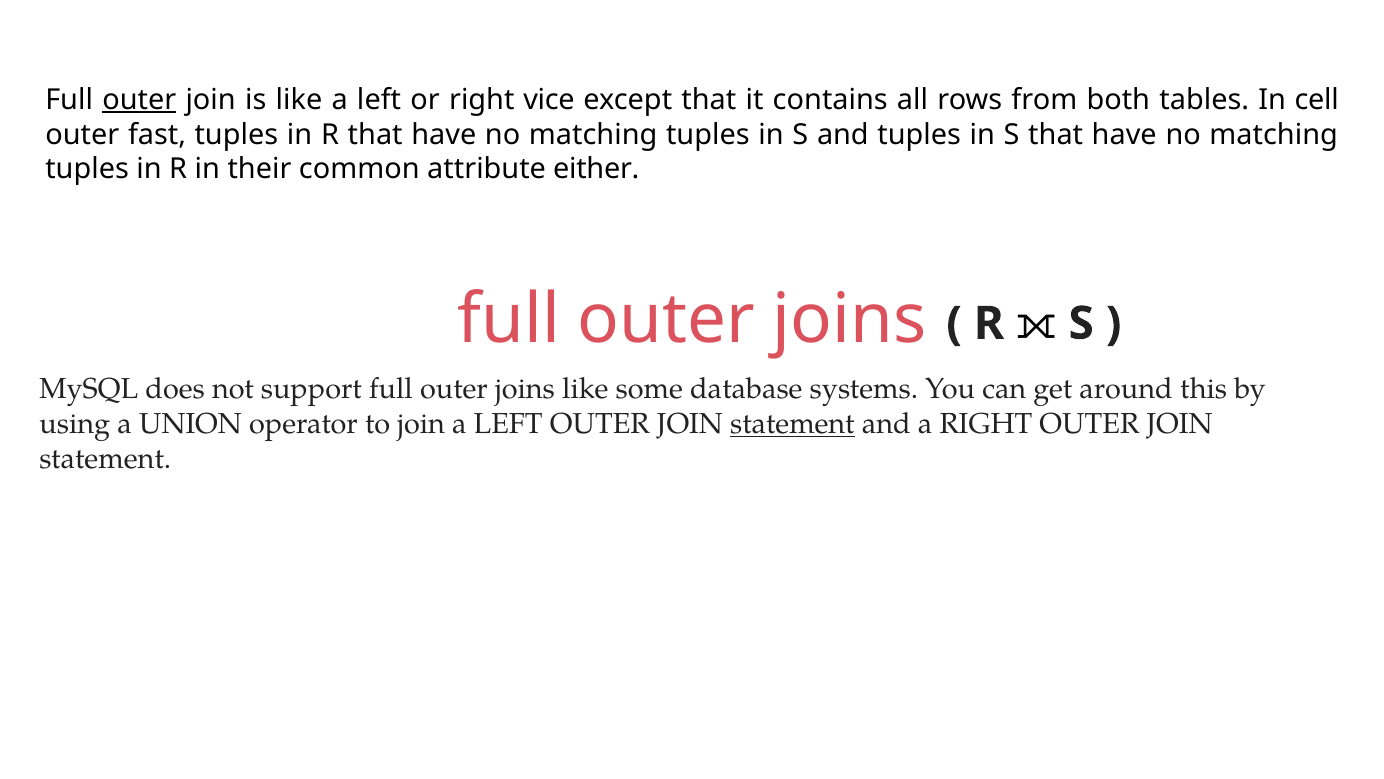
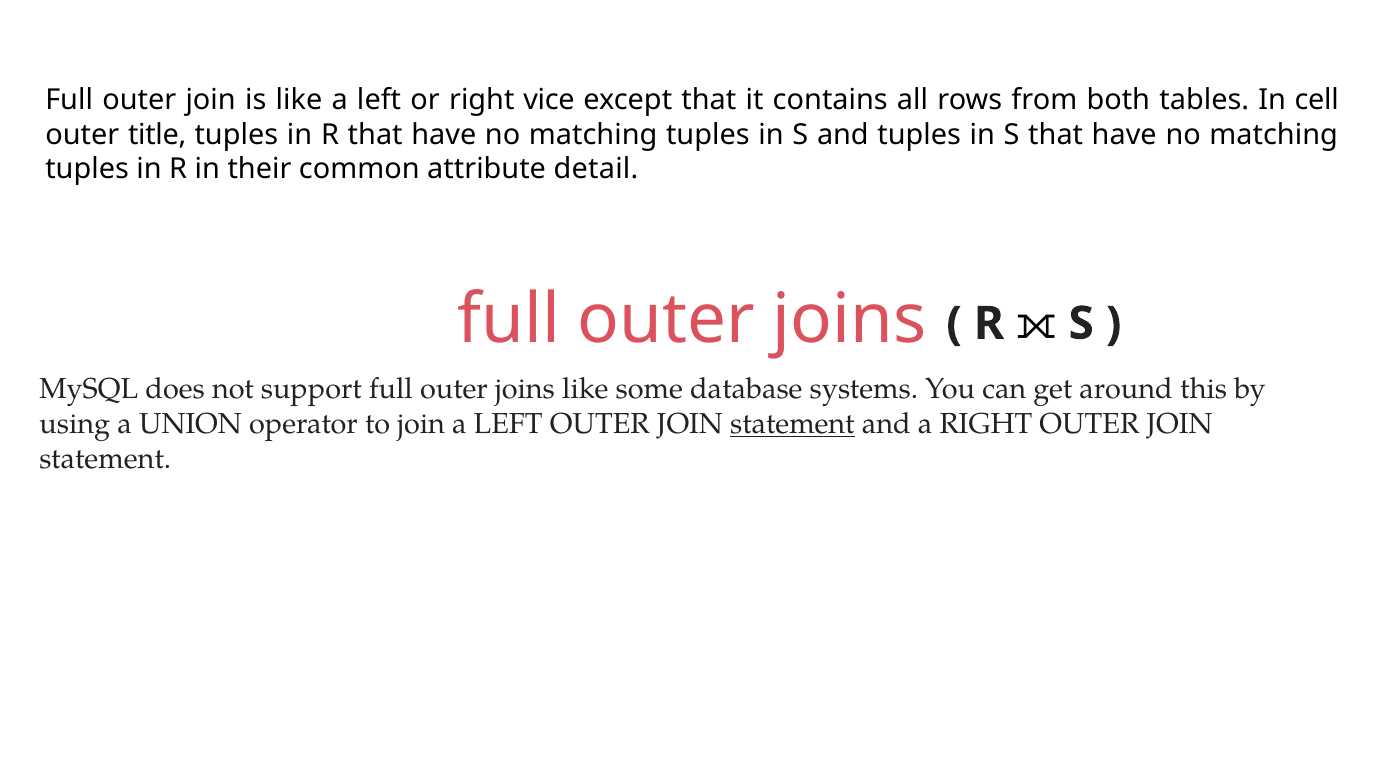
outer at (139, 100) underline: present -> none
fast: fast -> title
either: either -> detail
